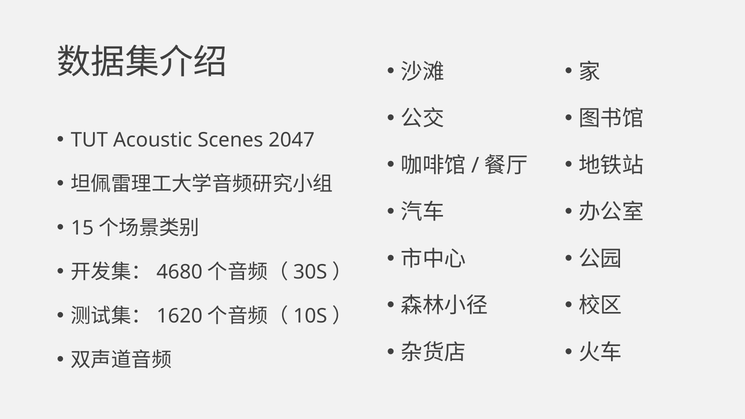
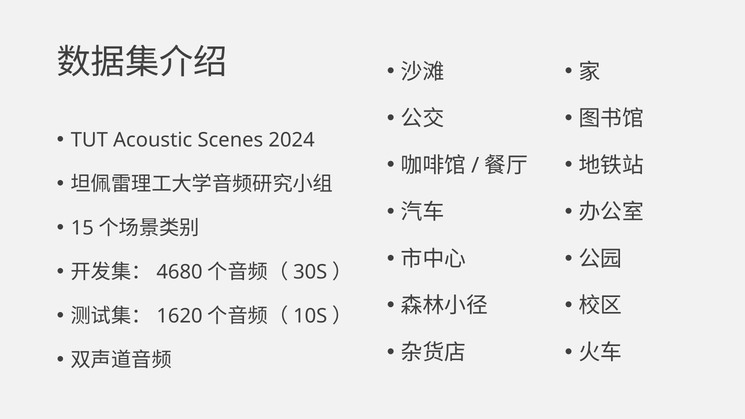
2047: 2047 -> 2024
